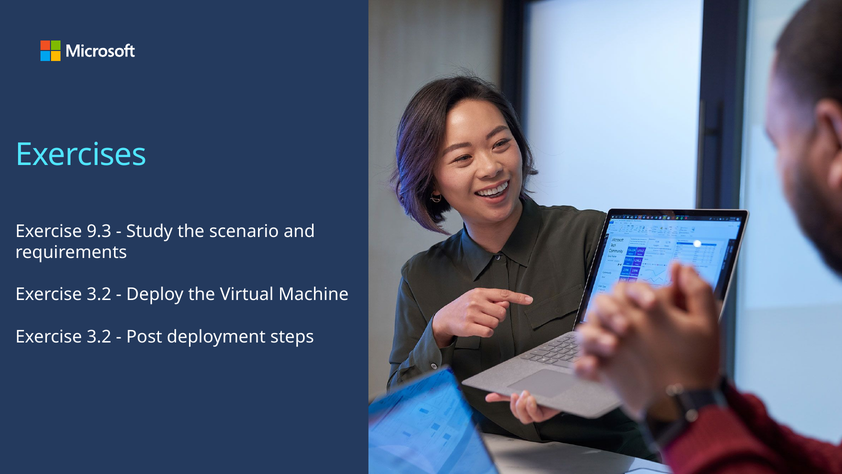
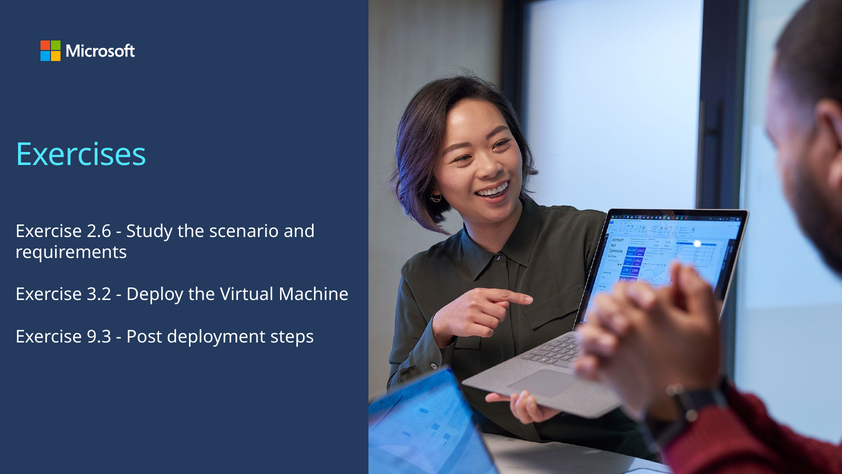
9.3: 9.3 -> 2.6
3.2 at (99, 337): 3.2 -> 9.3
